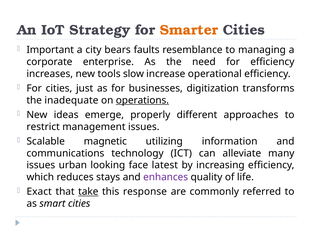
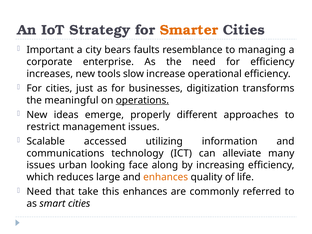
inadequate: inadequate -> meaningful
magnetic: magnetic -> accessed
latest: latest -> along
stays: stays -> large
enhances at (166, 177) colour: purple -> orange
Exact at (39, 192): Exact -> Need
take underline: present -> none
this response: response -> enhances
